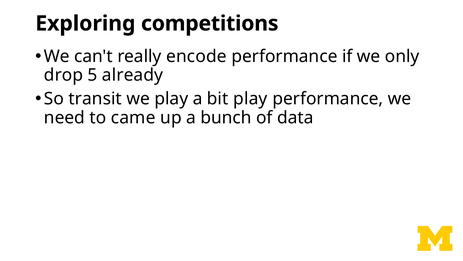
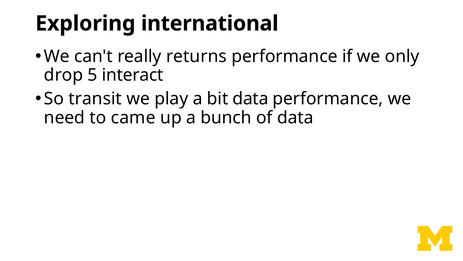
competitions: competitions -> international
encode: encode -> returns
already: already -> interact
bit play: play -> data
